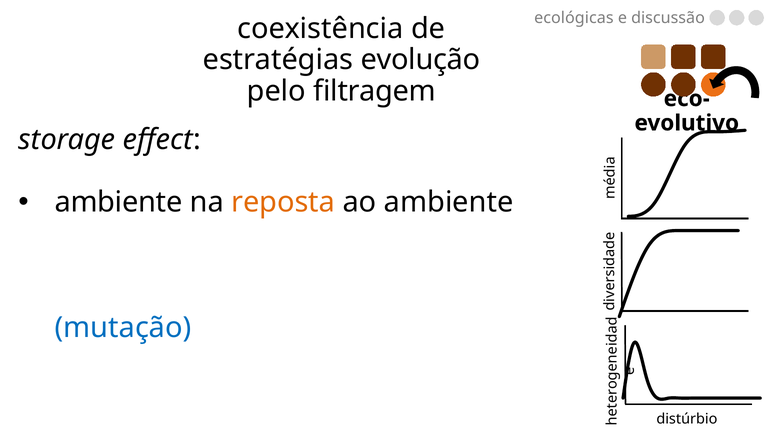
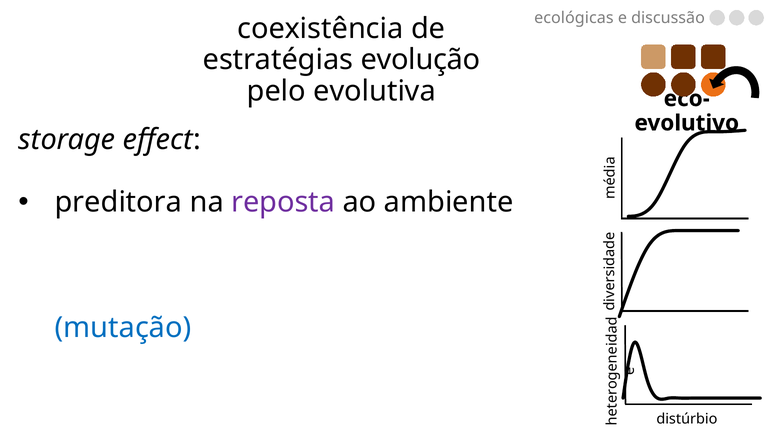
filtragem: filtragem -> evolutiva
ambiente at (119, 202): ambiente -> preditora
reposta colour: orange -> purple
